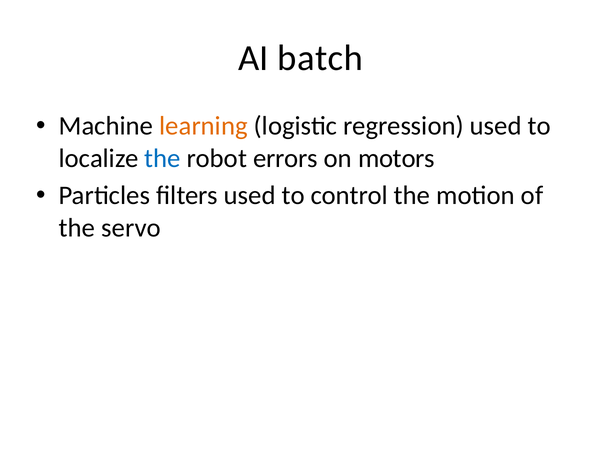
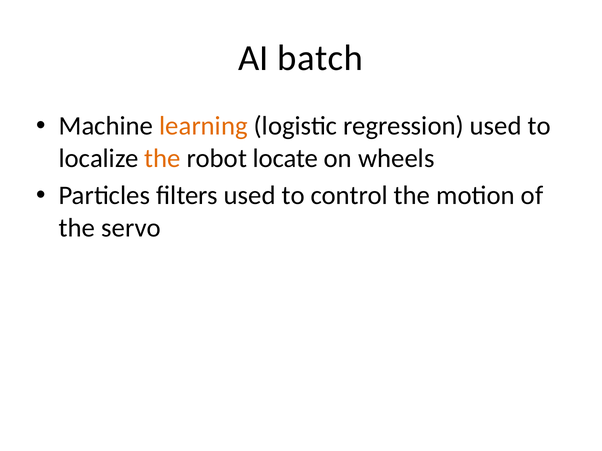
the at (163, 158) colour: blue -> orange
errors: errors -> locate
motors: motors -> wheels
